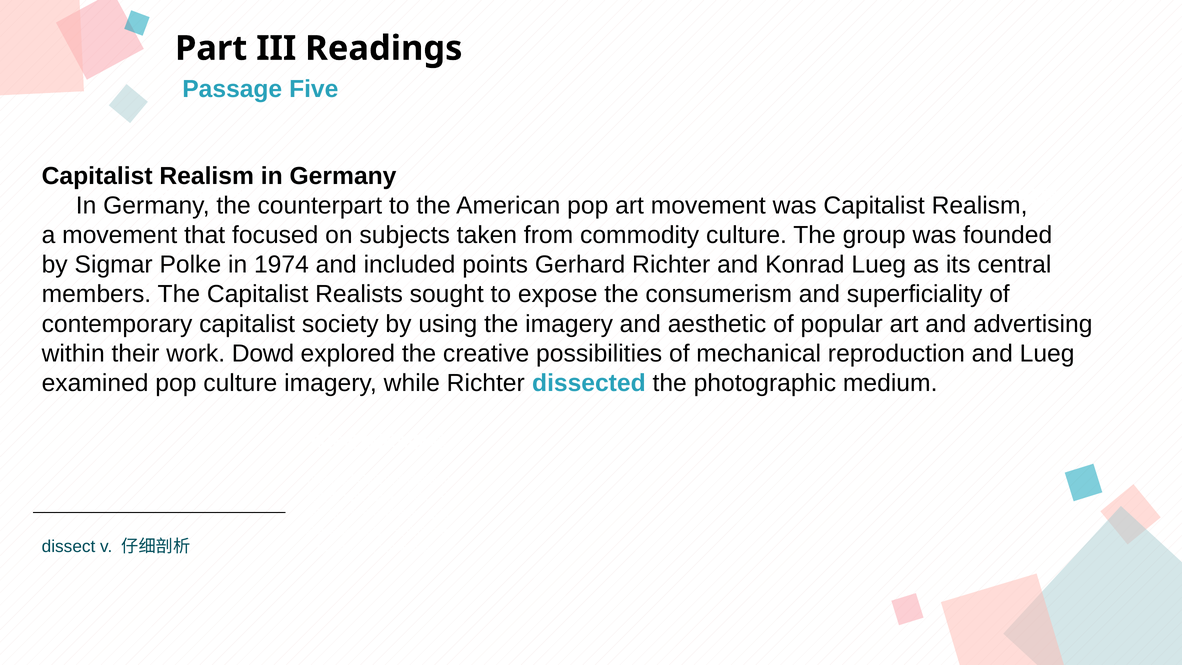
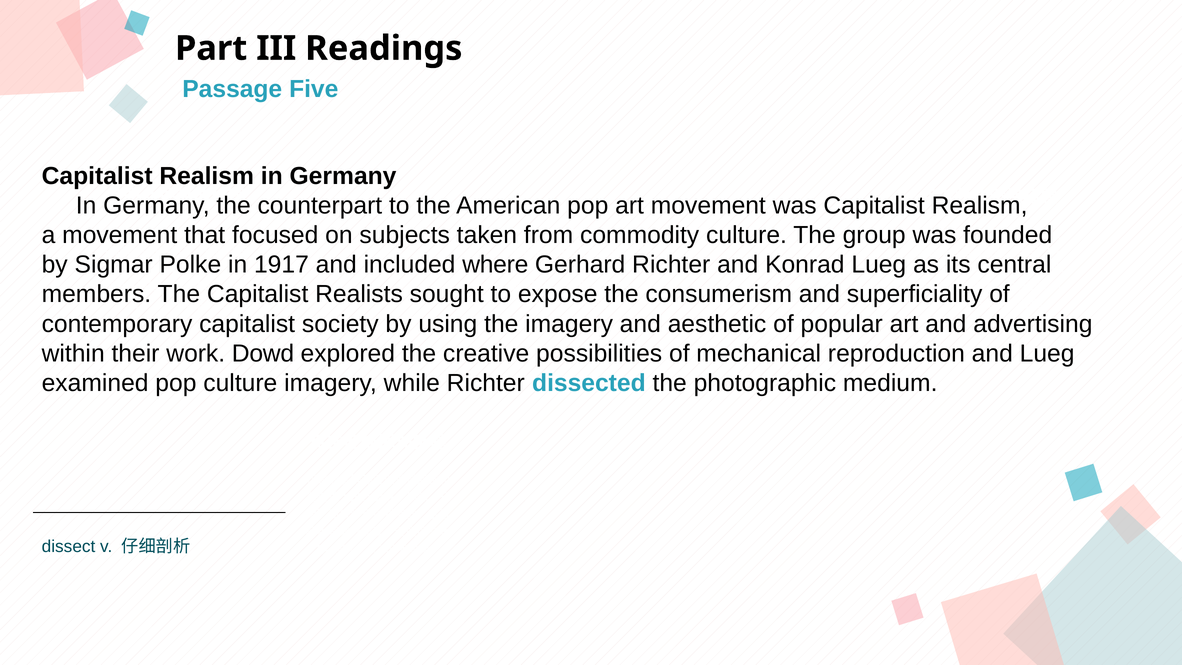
1974: 1974 -> 1917
points: points -> where
